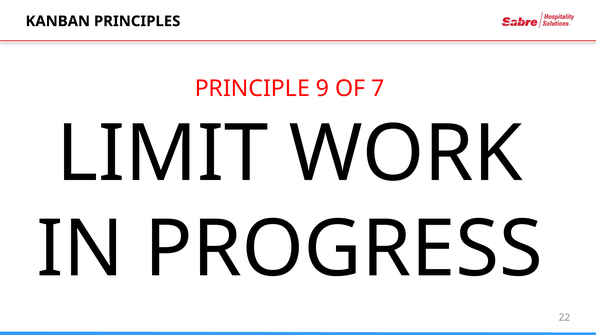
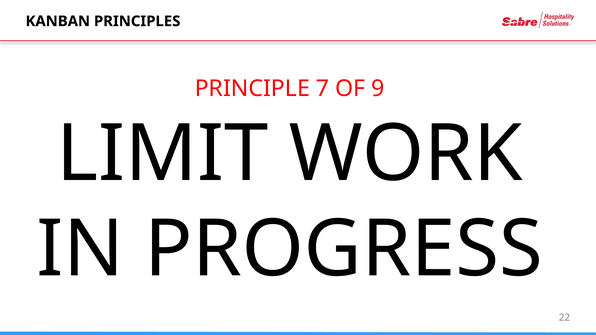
9: 9 -> 7
7: 7 -> 9
